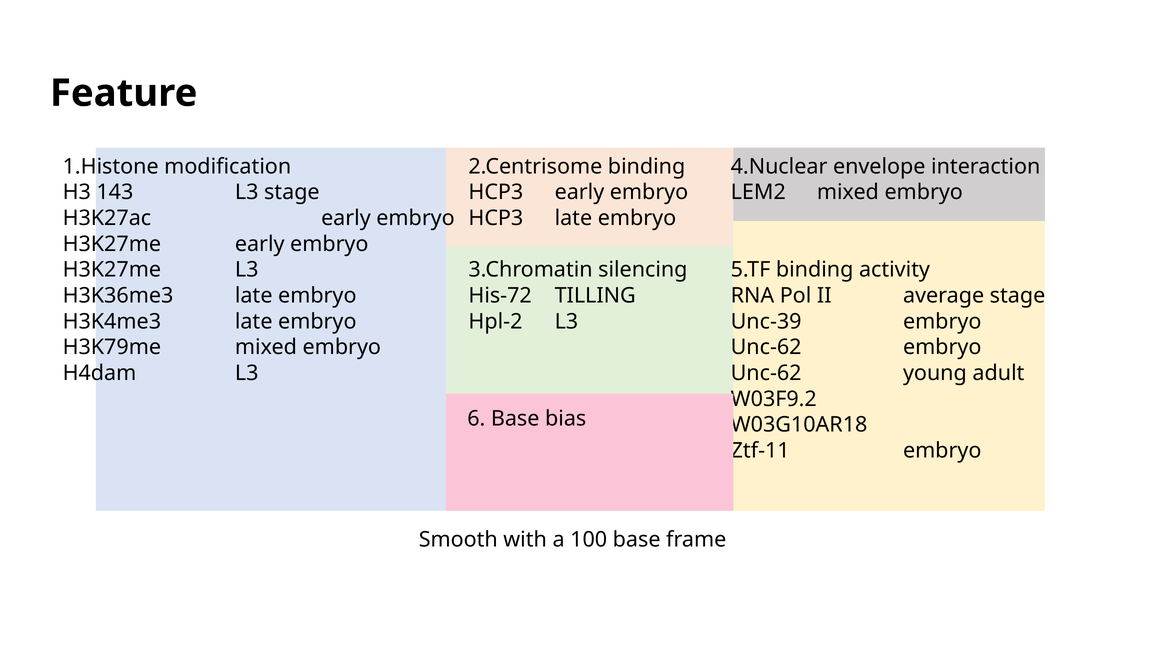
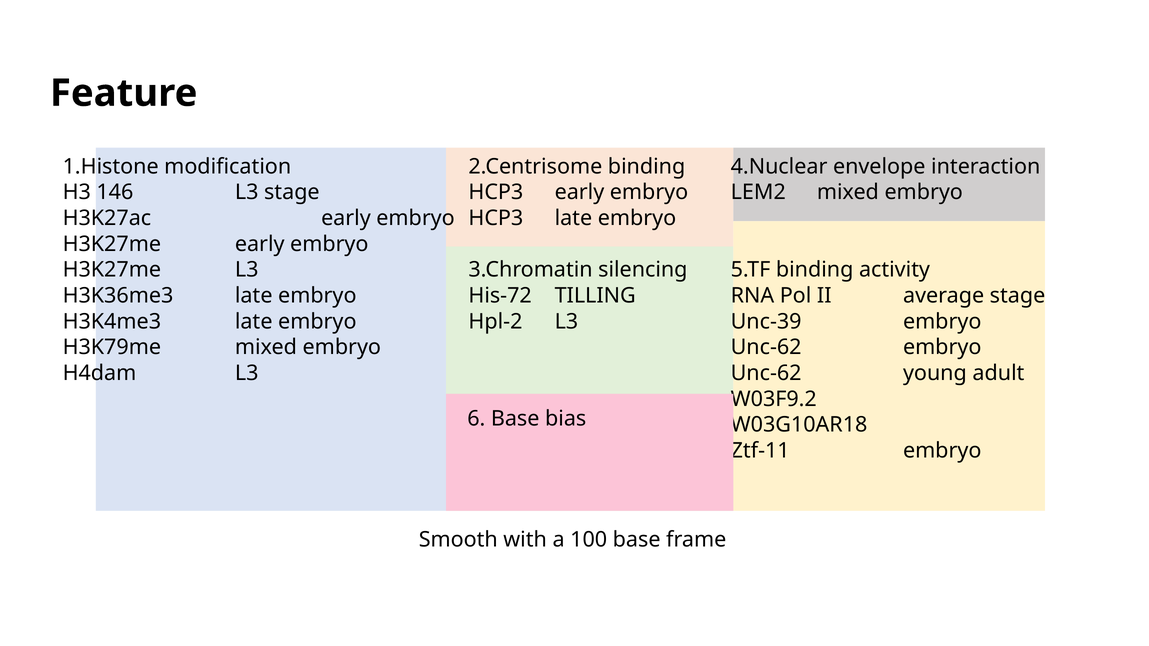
143: 143 -> 146
